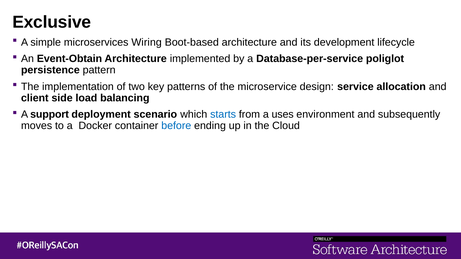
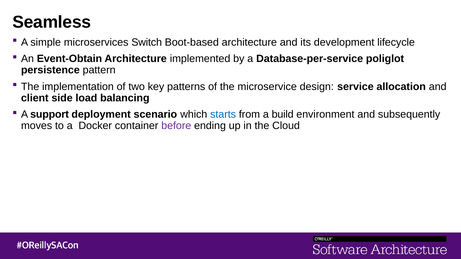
Exclusive: Exclusive -> Seamless
Wiring: Wiring -> Switch
uses: uses -> build
before colour: blue -> purple
